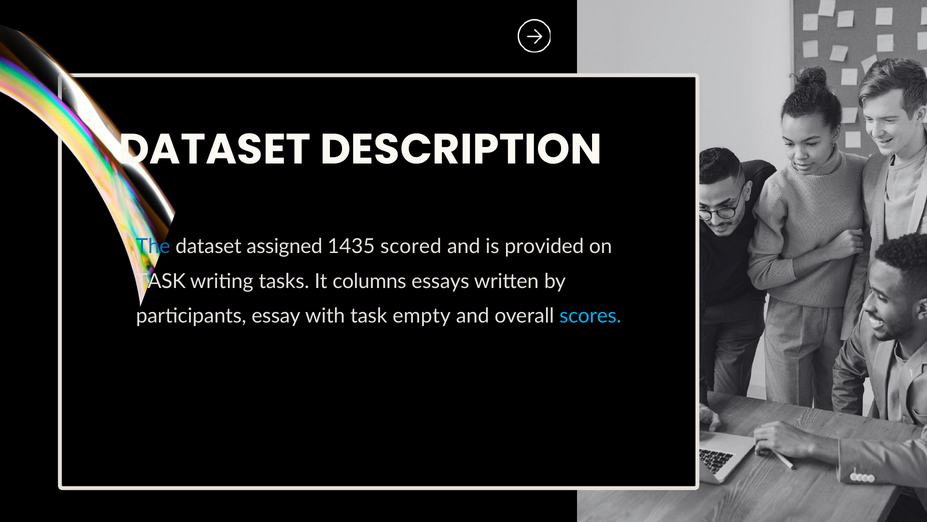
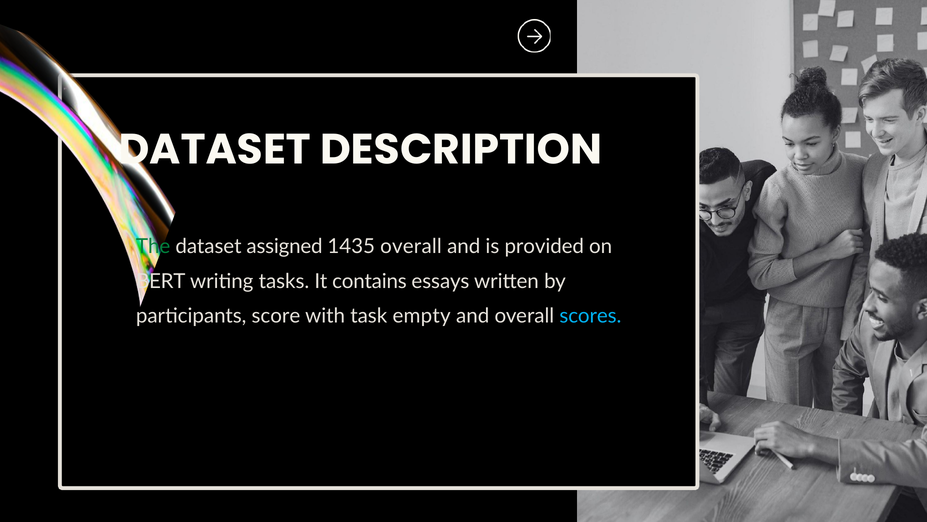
The colour: blue -> green
1435 scored: scored -> overall
TASK at (161, 281): TASK -> BERT
columns: columns -> contains
essay: essay -> score
